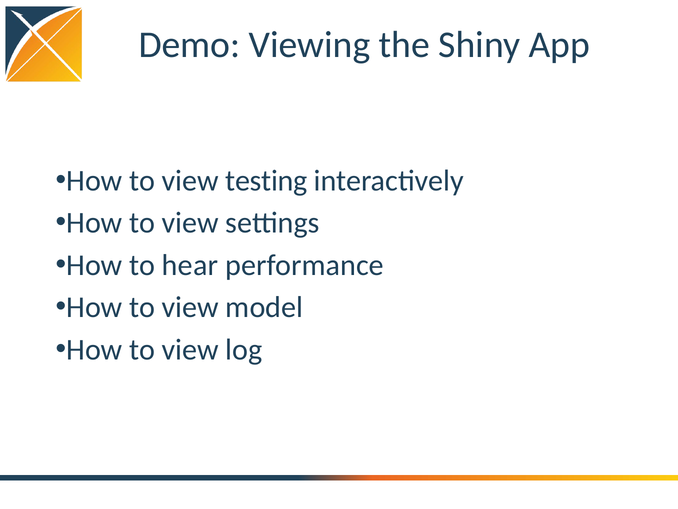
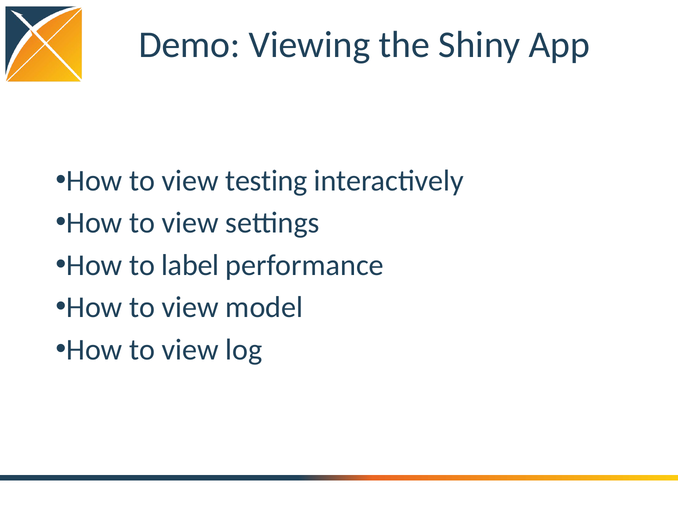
hear: hear -> label
